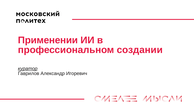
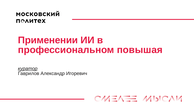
создании: создании -> повышая
